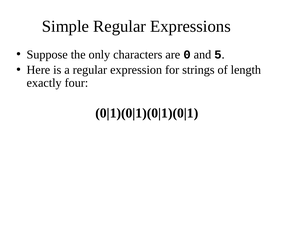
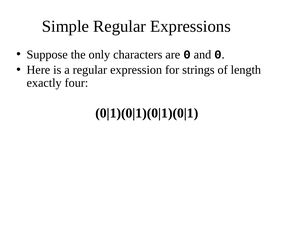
and 5: 5 -> 0
